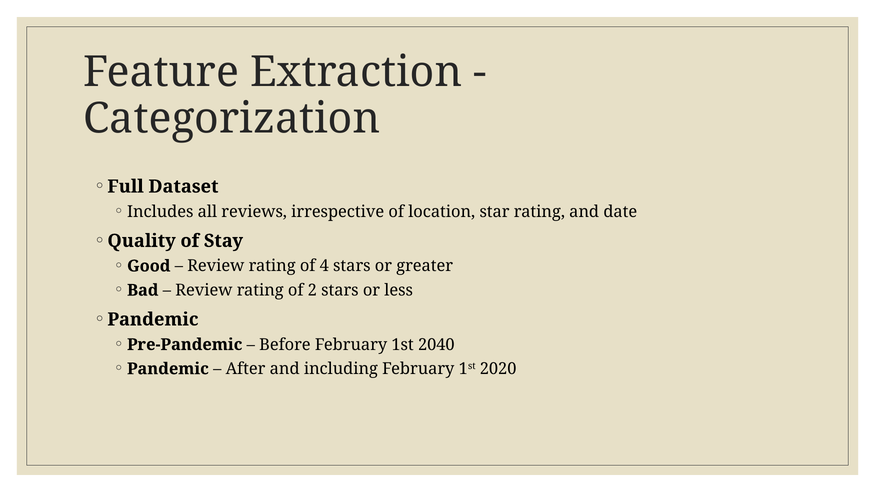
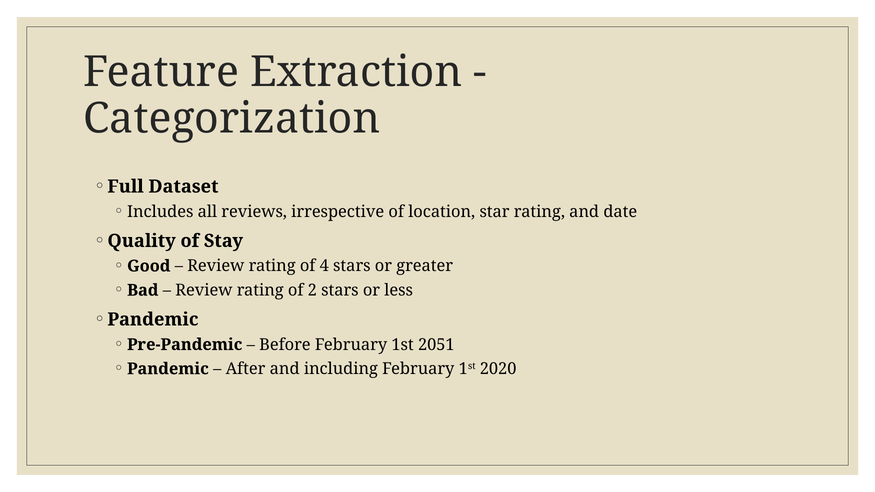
2040: 2040 -> 2051
